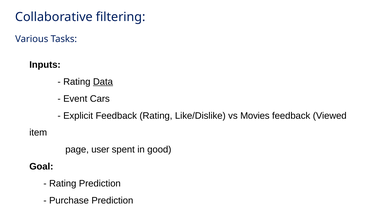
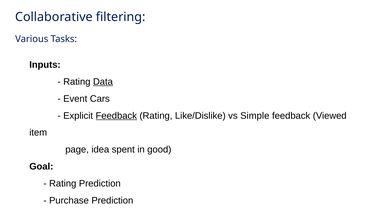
Feedback at (116, 115) underline: none -> present
Movies: Movies -> Simple
user: user -> idea
